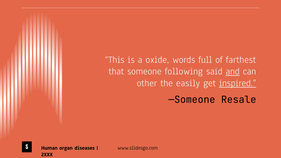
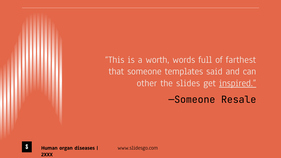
oxide: oxide -> worth
following: following -> templates
and underline: present -> none
easily: easily -> slides
